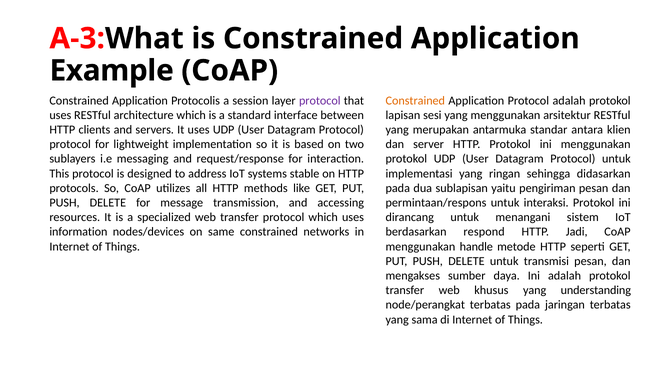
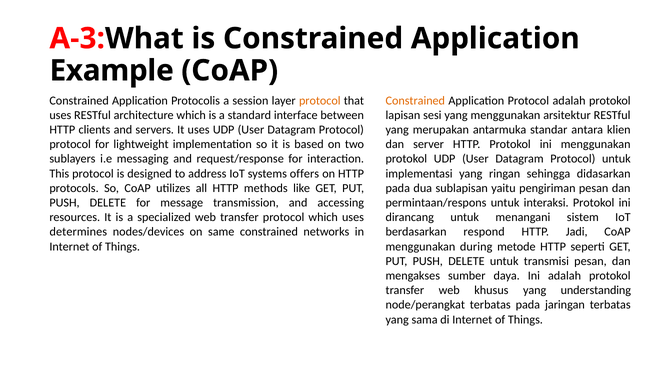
protocol at (320, 101) colour: purple -> orange
stable: stable -> offers
information: information -> determines
handle: handle -> during
